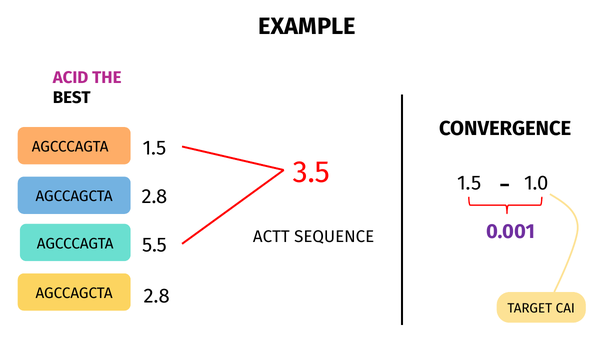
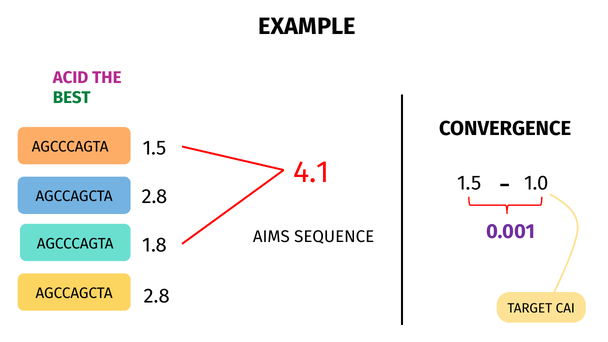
BEST colour: black -> green
3.5: 3.5 -> 4.1
ACTT: ACTT -> AIMS
5.5: 5.5 -> 1.8
